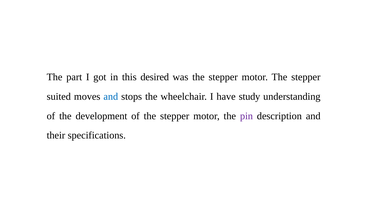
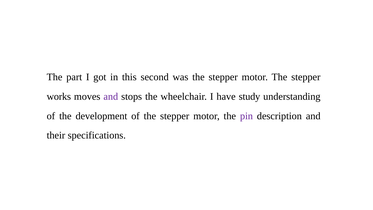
desired: desired -> second
suited: suited -> works
and at (111, 96) colour: blue -> purple
